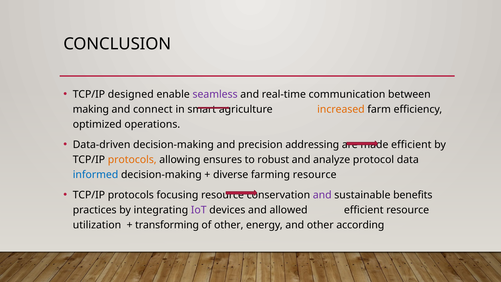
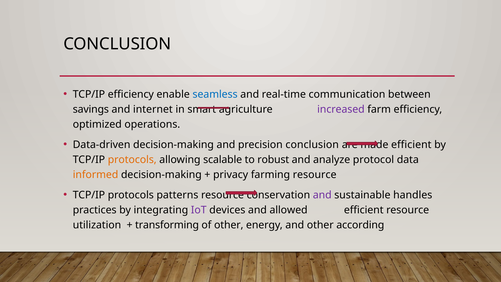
TCP/IP designed: designed -> efficiency
seamless colour: purple -> blue
making: making -> savings
connect: connect -> internet
increased colour: orange -> purple
precision addressing: addressing -> conclusion
ensures: ensures -> scalable
informed colour: blue -> orange
diverse: diverse -> privacy
focusing: focusing -> patterns
benefits: benefits -> handles
